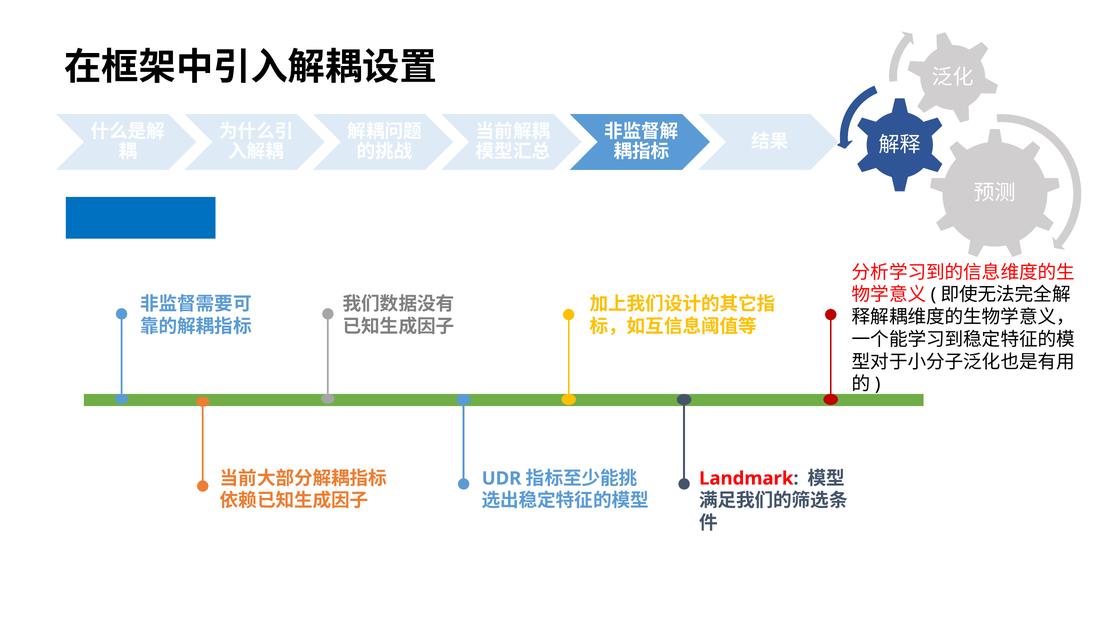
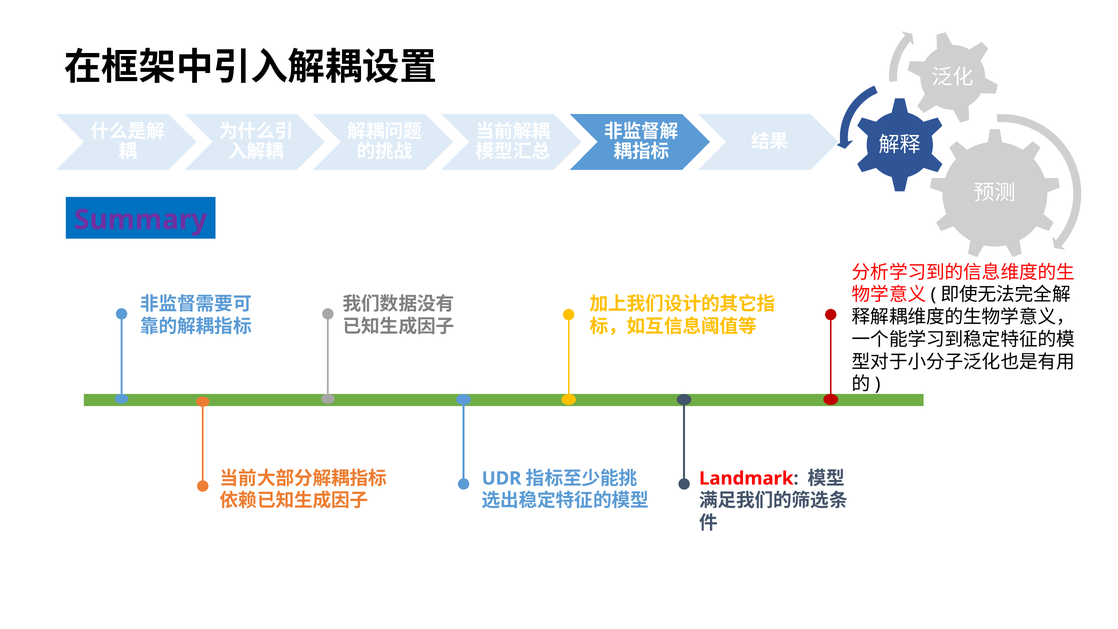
Summary colour: blue -> purple
